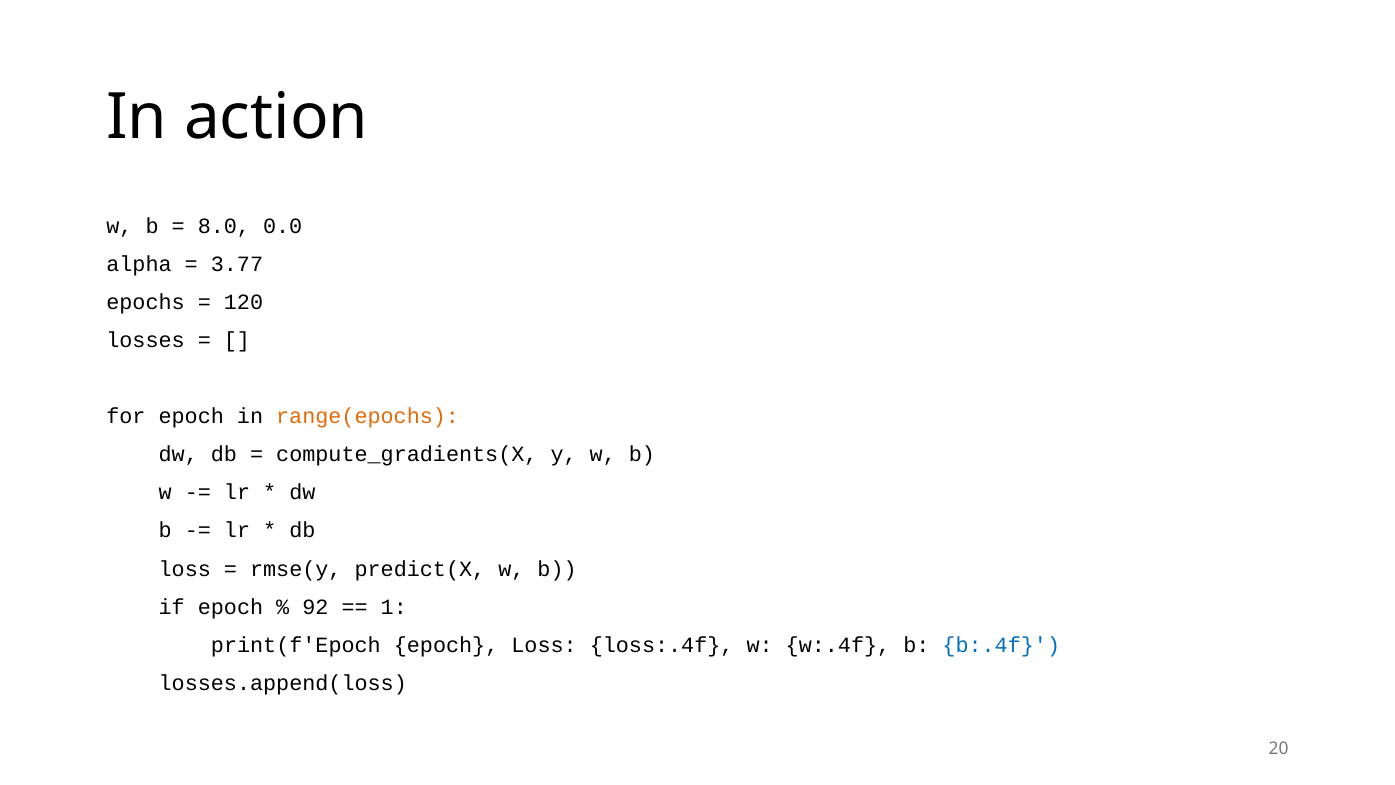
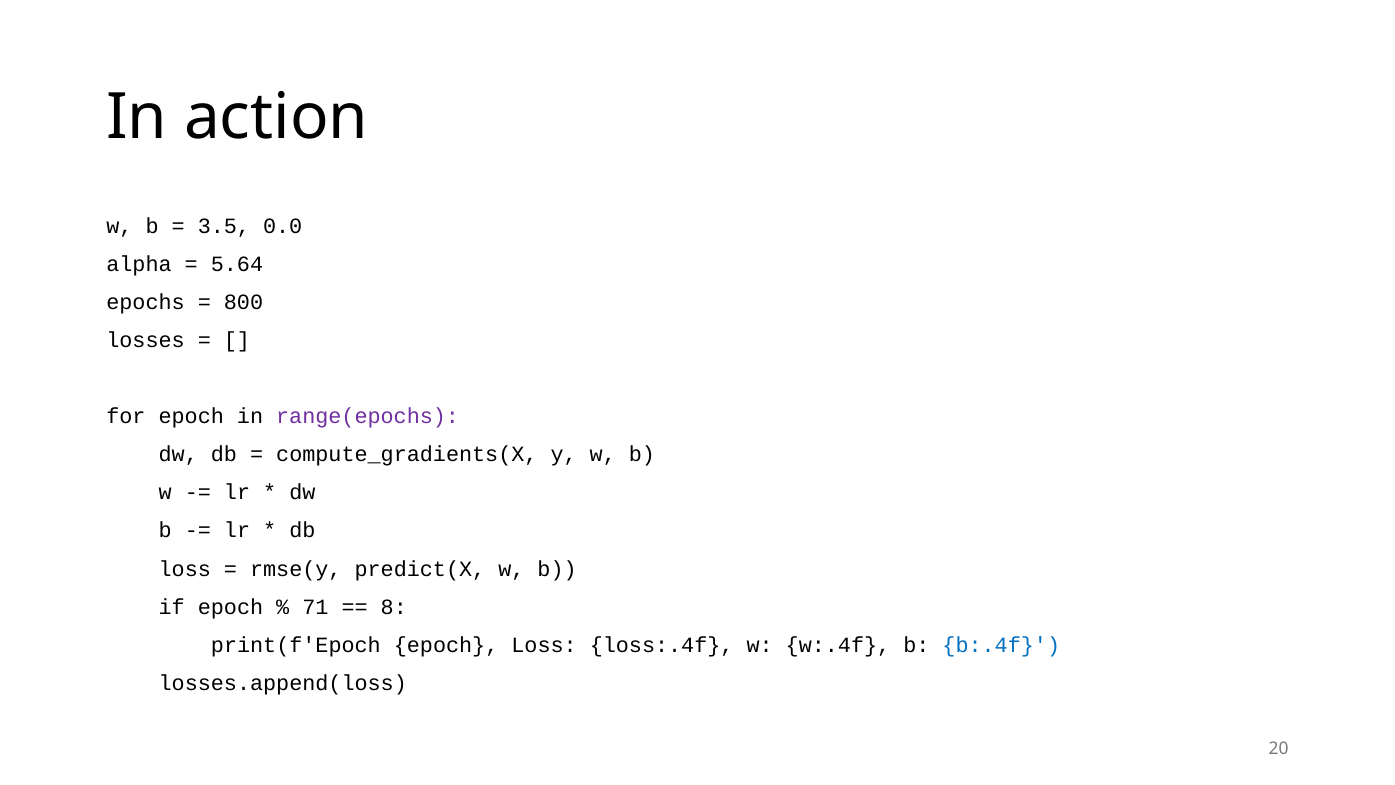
8.0: 8.0 -> 3.5
3.77: 3.77 -> 5.64
120: 120 -> 800
range(epochs colour: orange -> purple
92: 92 -> 71
1: 1 -> 8
